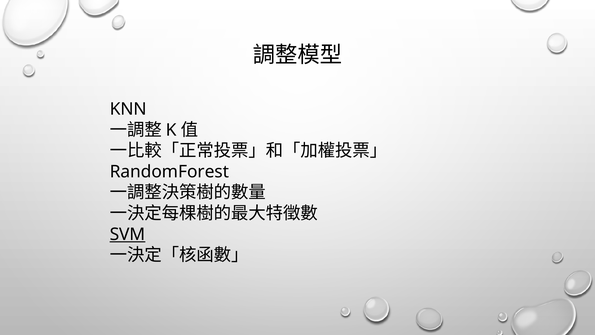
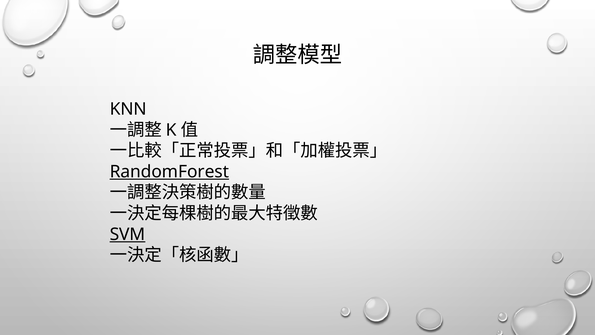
RandomForest underline: none -> present
